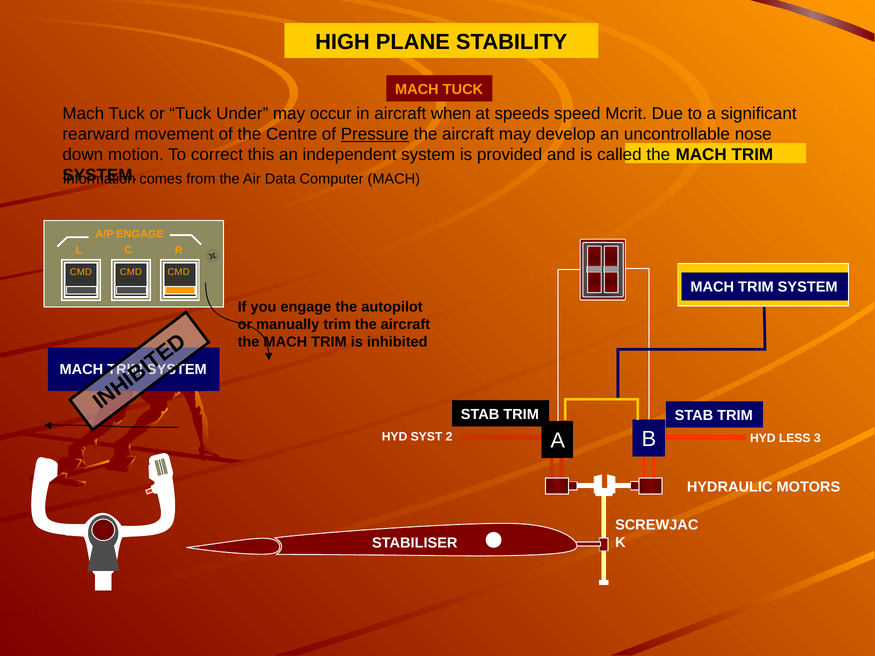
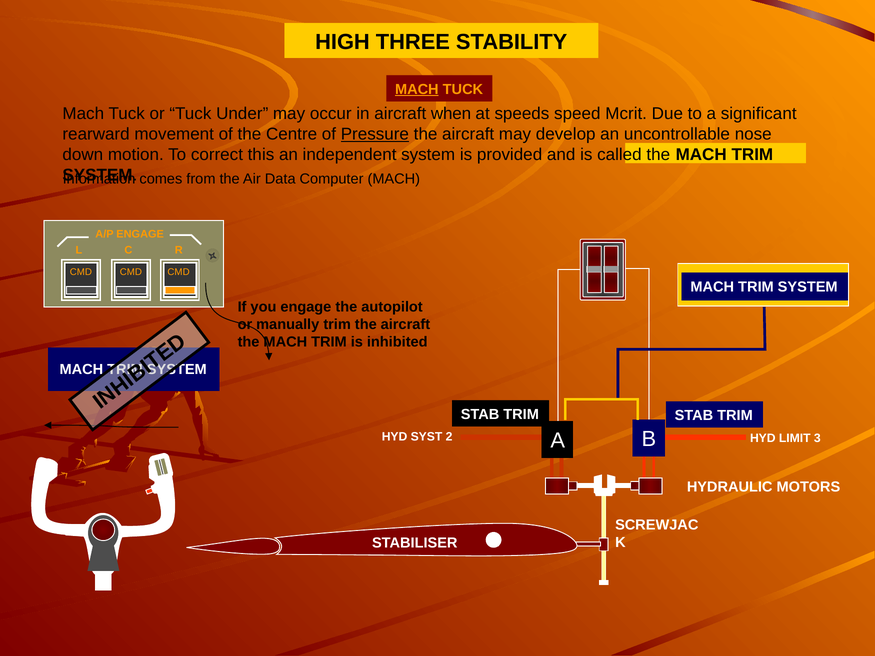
PLANE: PLANE -> THREE
MACH at (417, 89) underline: none -> present
LESS: LESS -> LIMIT
